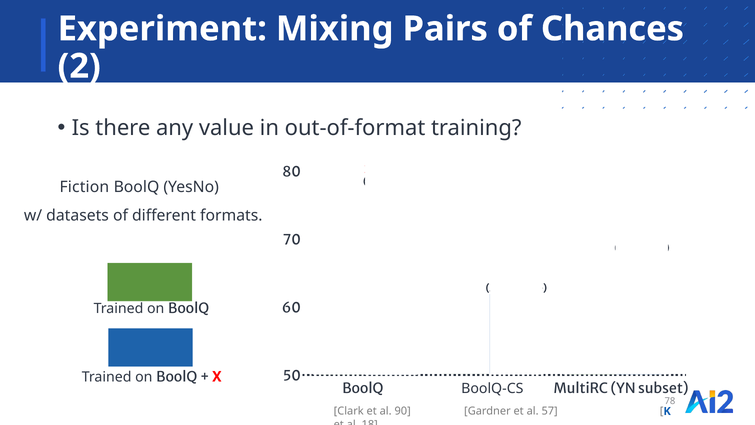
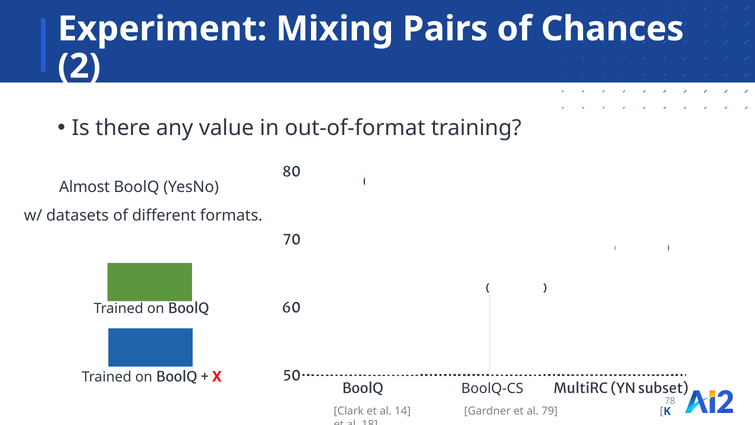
Fiction: Fiction -> Almost
90: 90 -> 14
57: 57 -> 79
